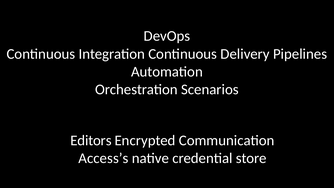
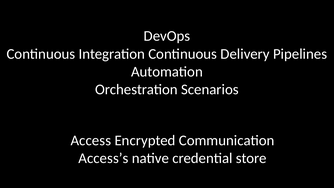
Editors: Editors -> Access
